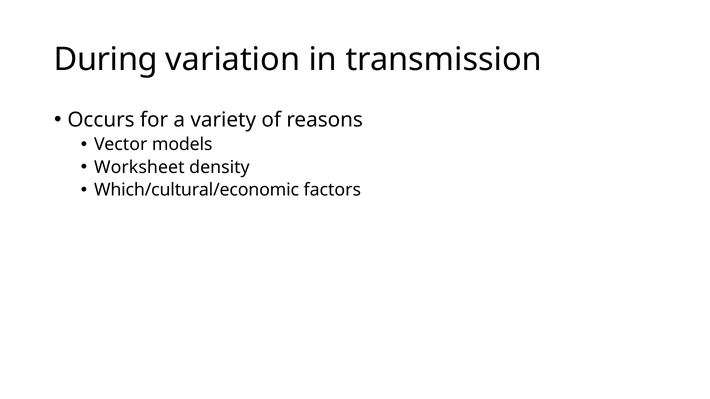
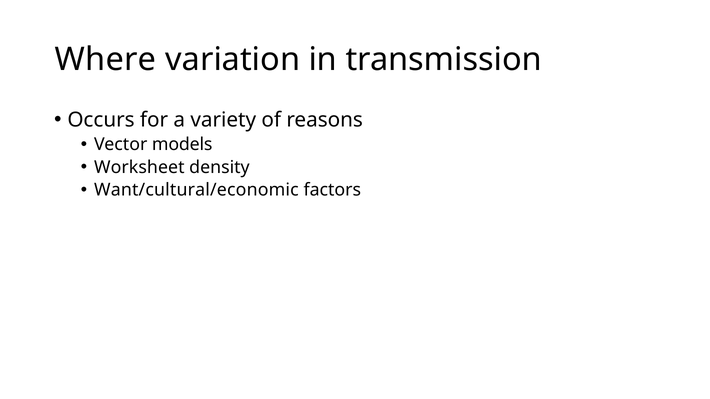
During: During -> Where
Which/cultural/economic: Which/cultural/economic -> Want/cultural/economic
